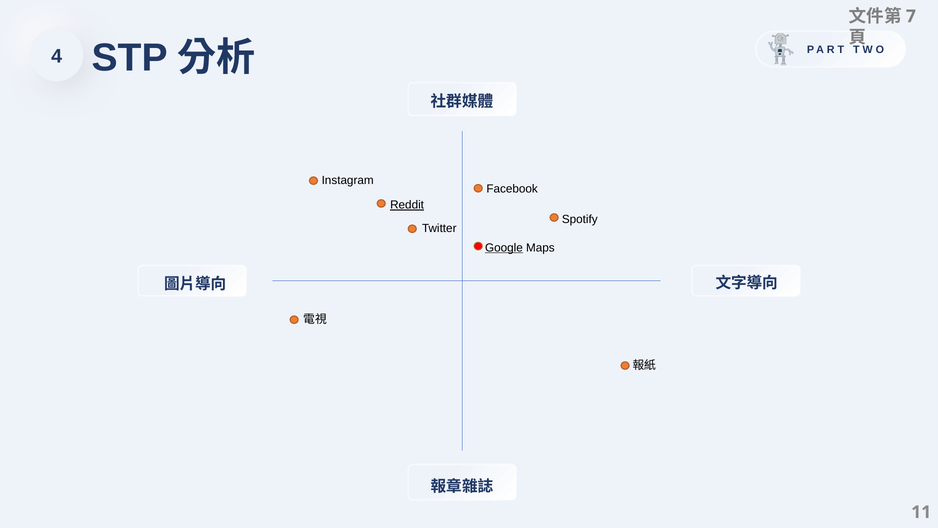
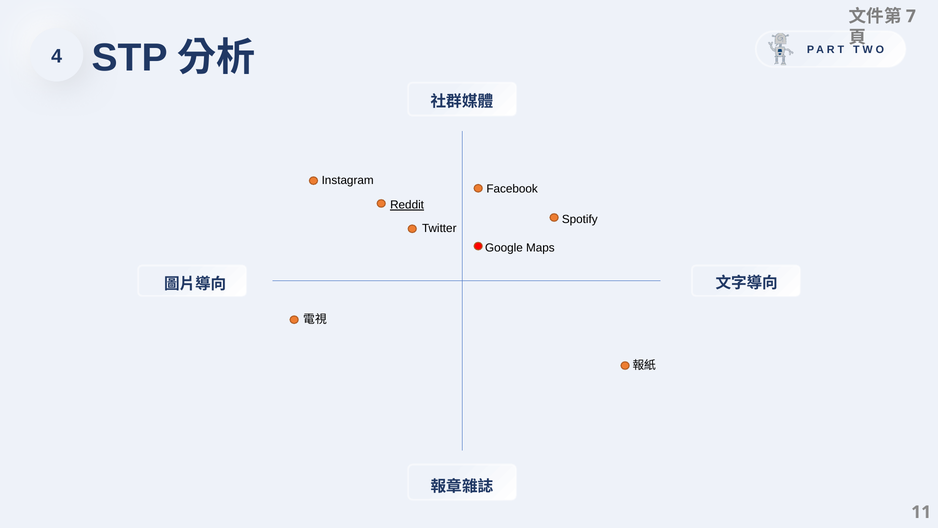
Google underline: present -> none
